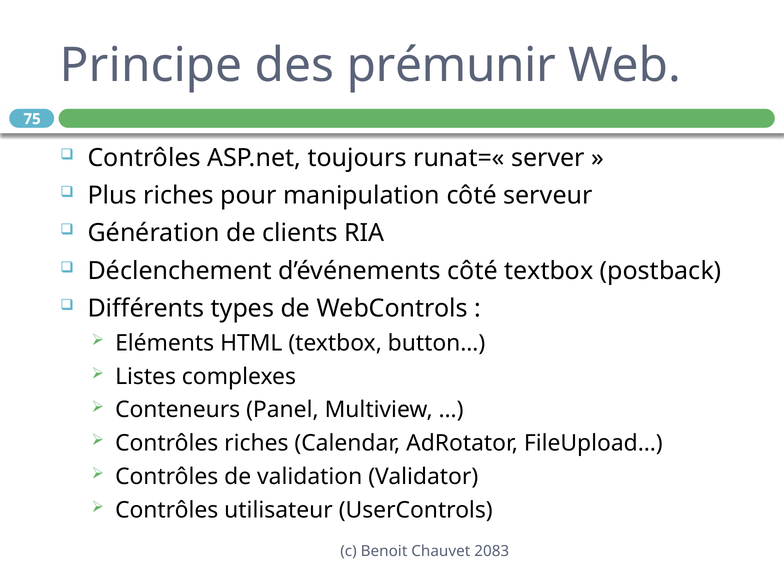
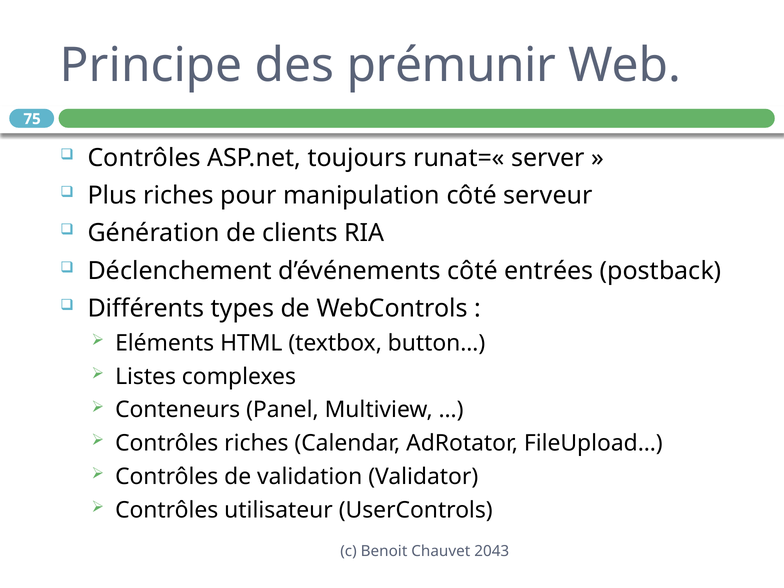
côté textbox: textbox -> entrées
2083: 2083 -> 2043
